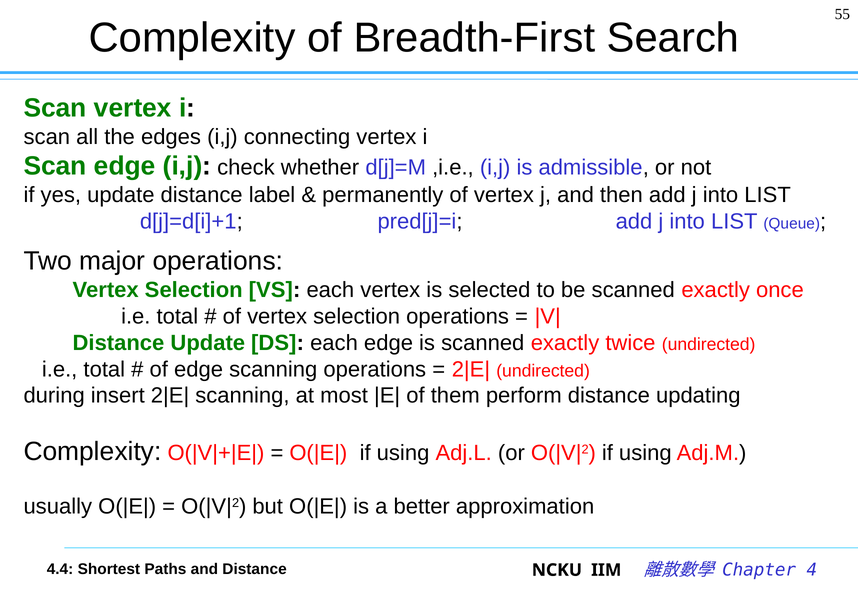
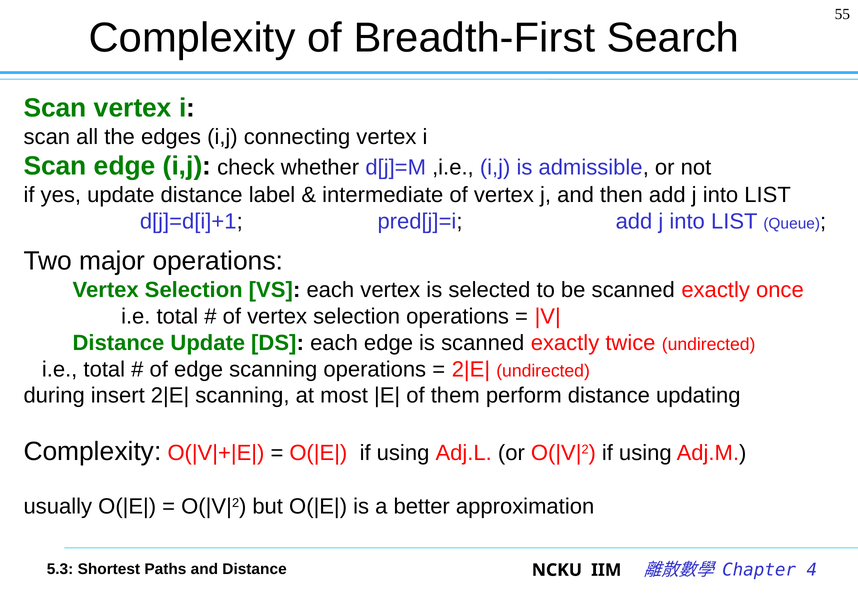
permanently: permanently -> intermediate
4.4: 4.4 -> 5.3
